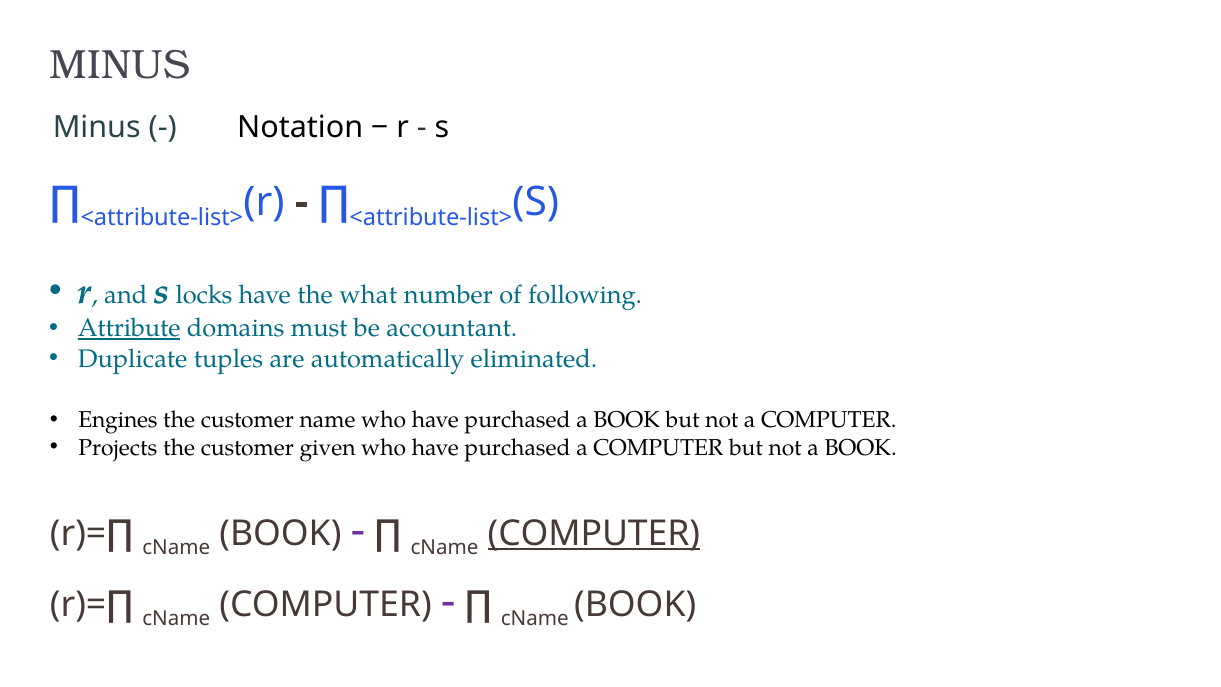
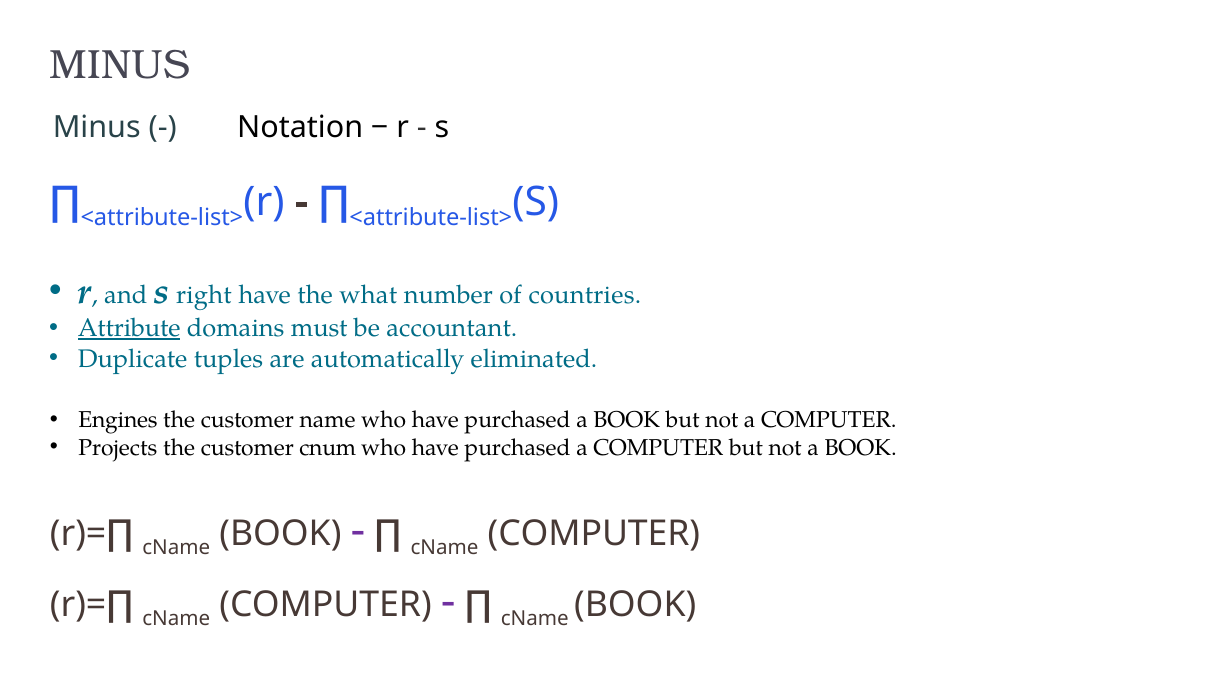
locks: locks -> right
following: following -> countries
given: given -> cnum
COMPUTER at (594, 533) underline: present -> none
